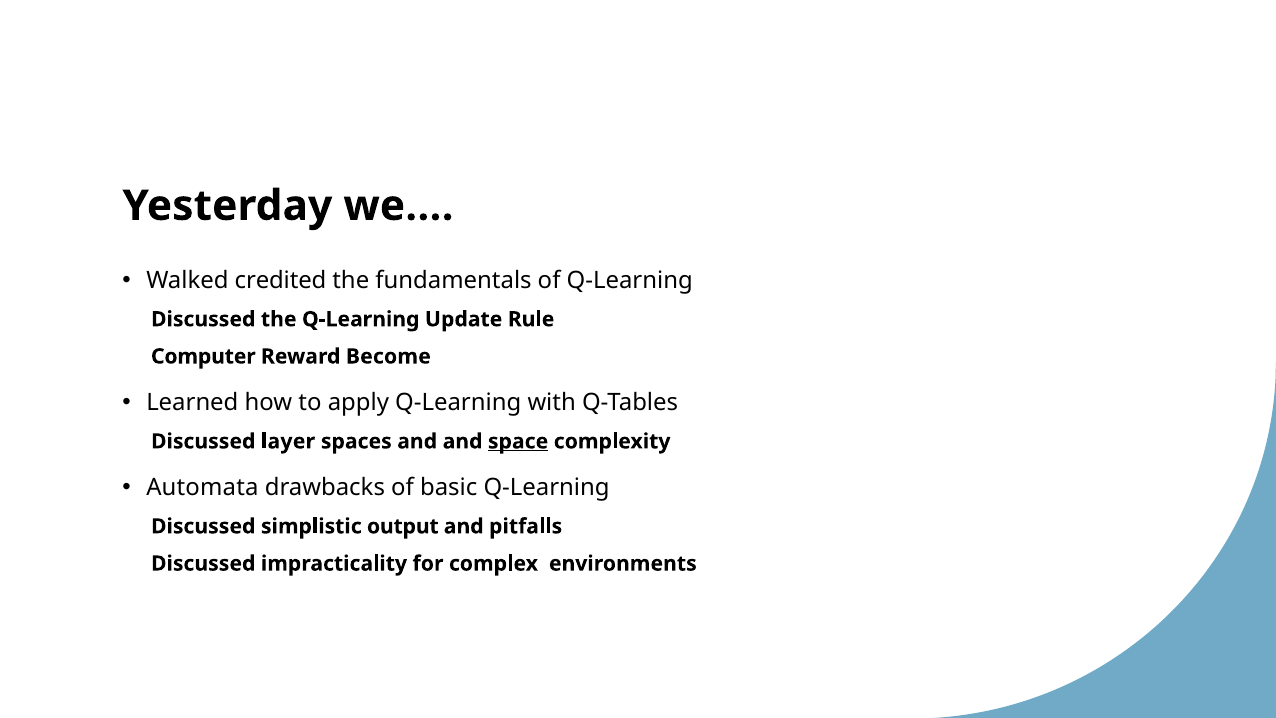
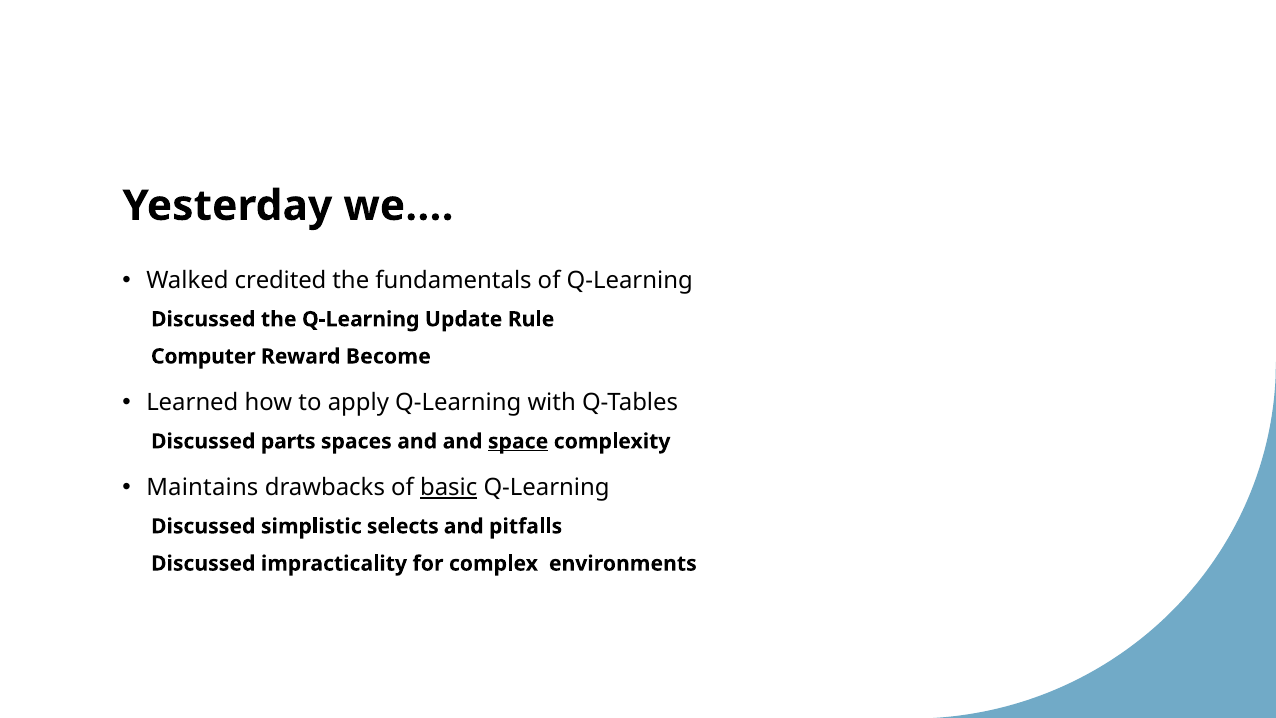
layer: layer -> parts
Automata: Automata -> Maintains
basic underline: none -> present
output: output -> selects
